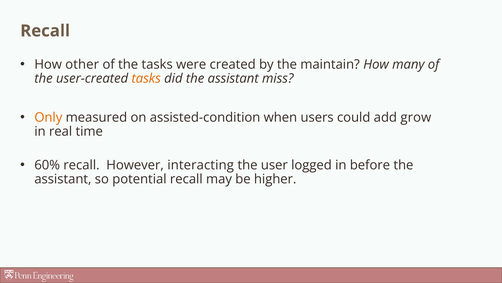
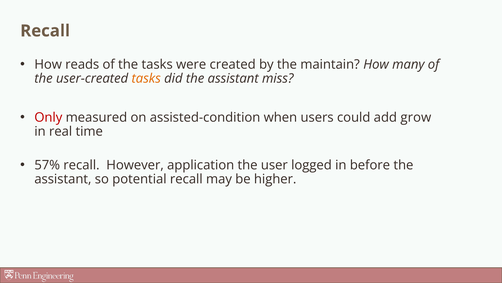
other: other -> reads
Only colour: orange -> red
60%: 60% -> 57%
interacting: interacting -> application
